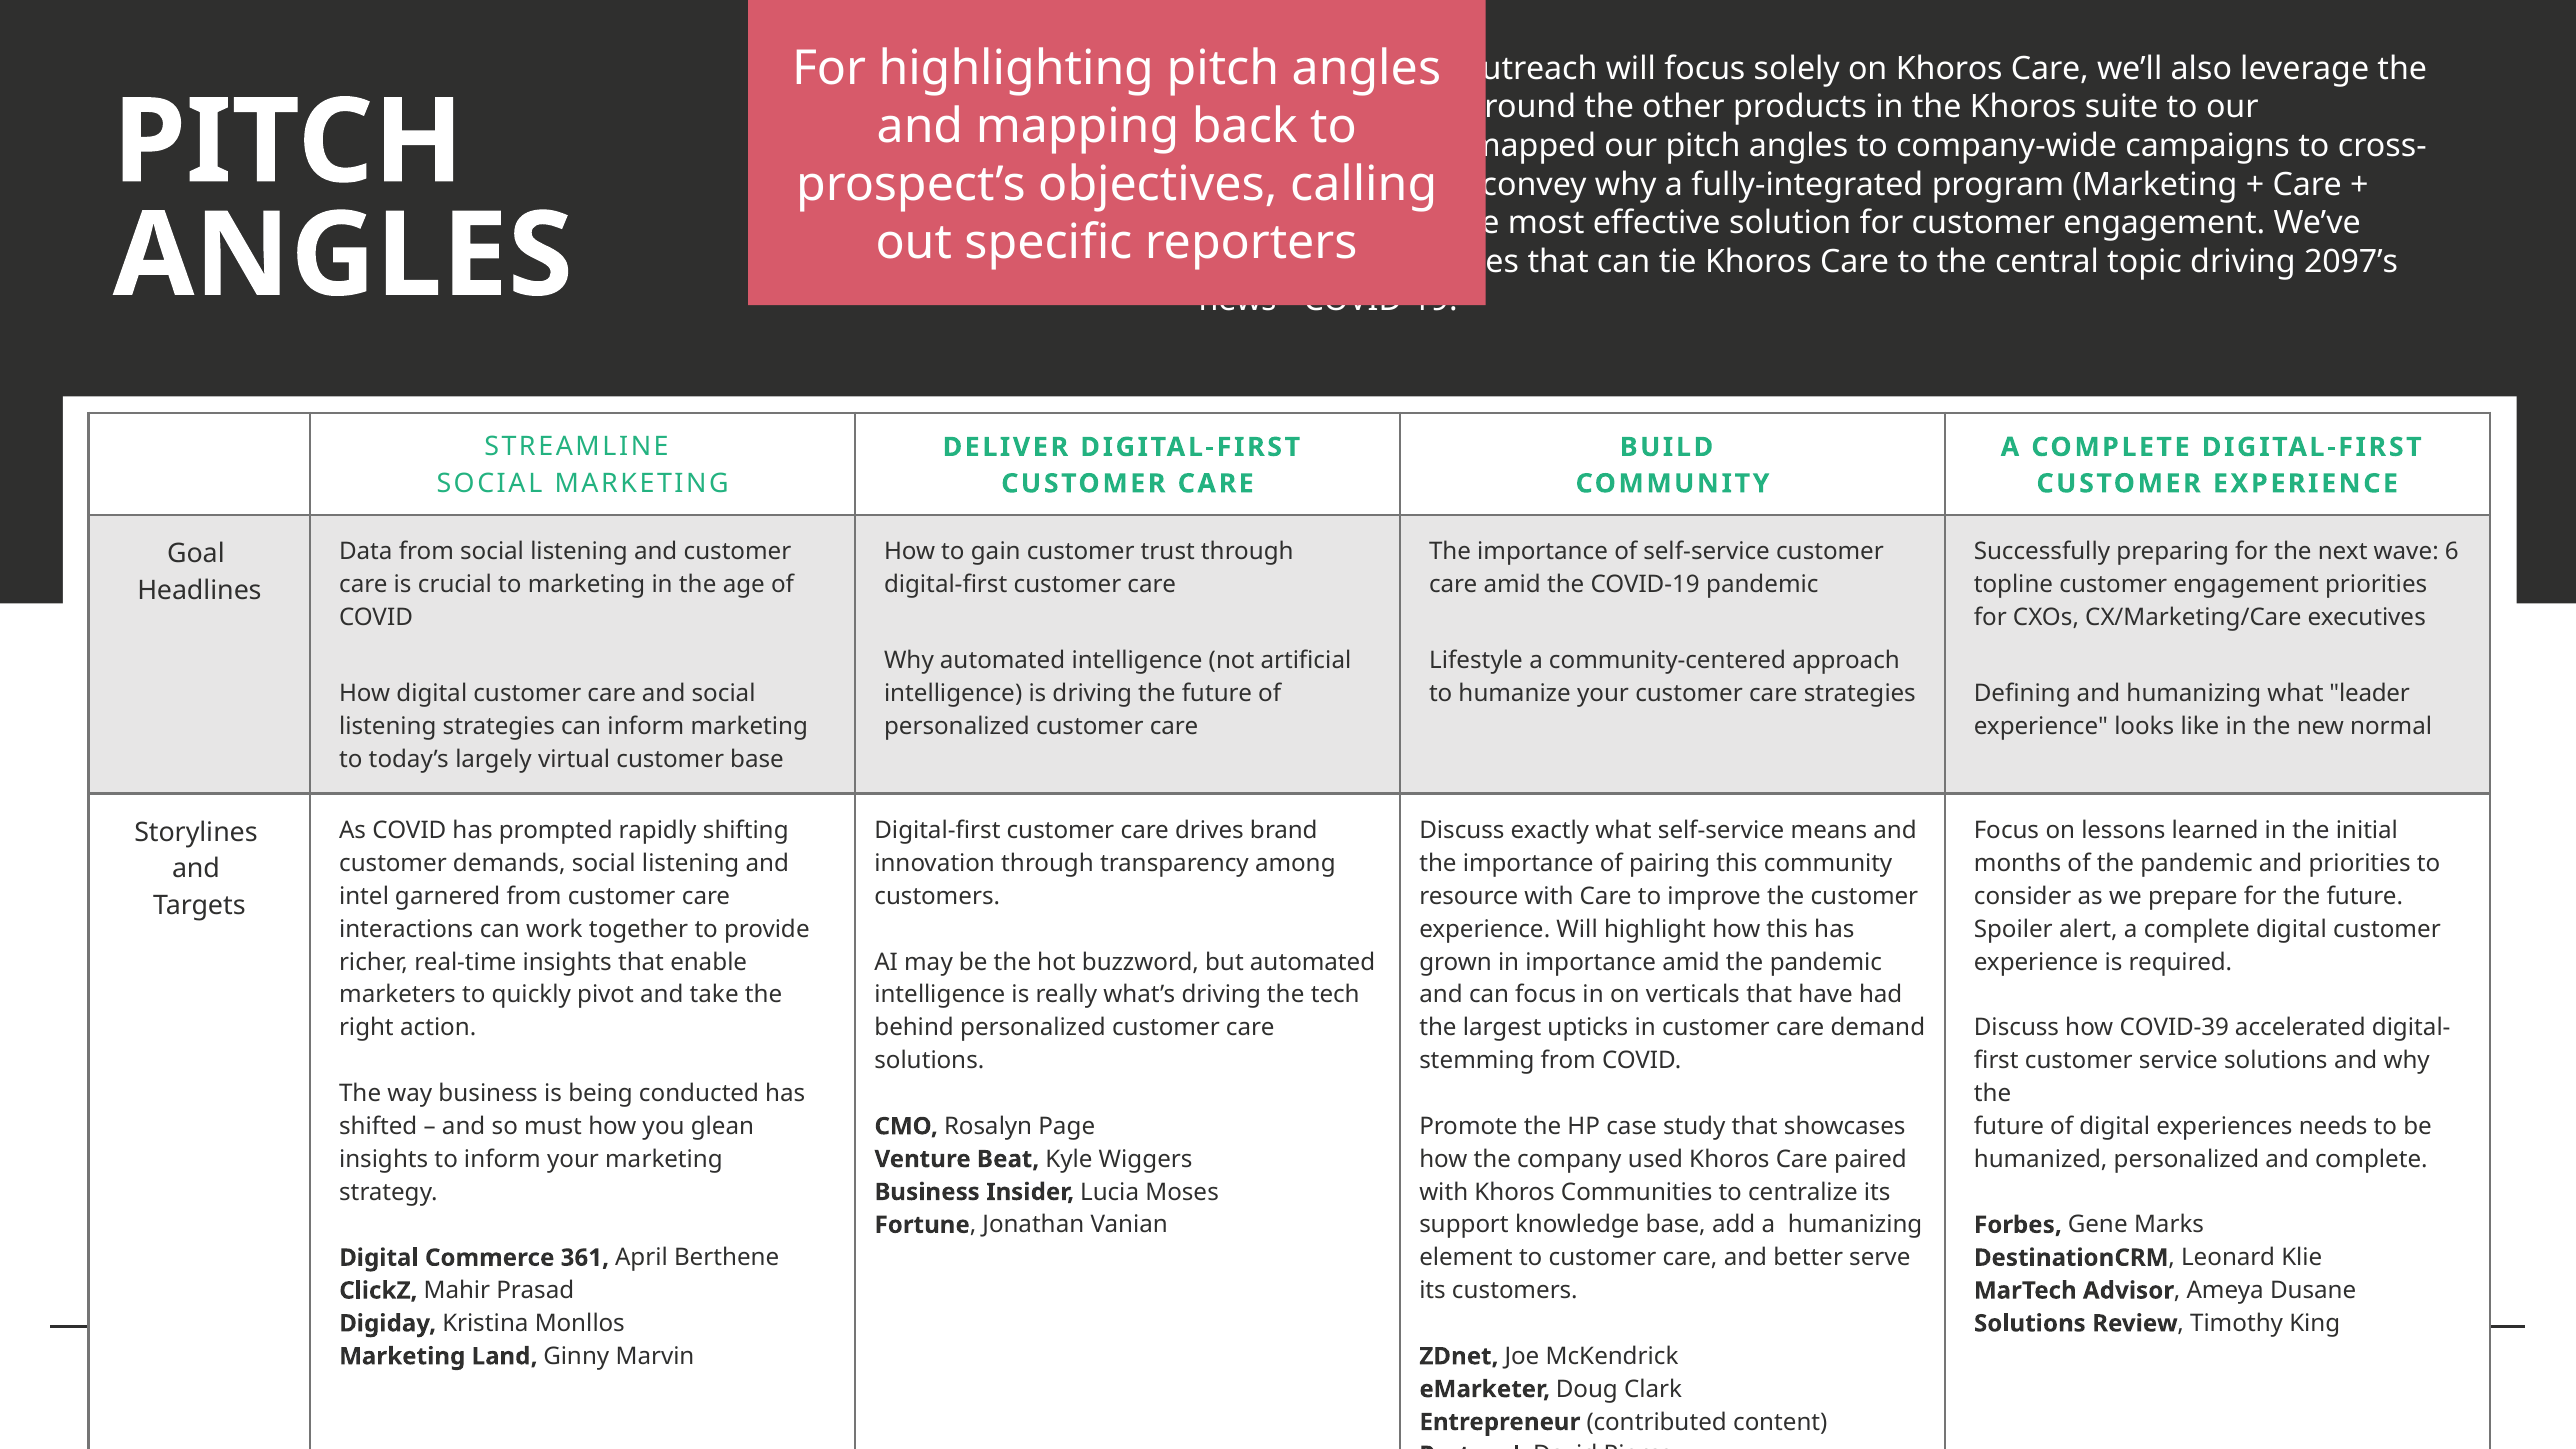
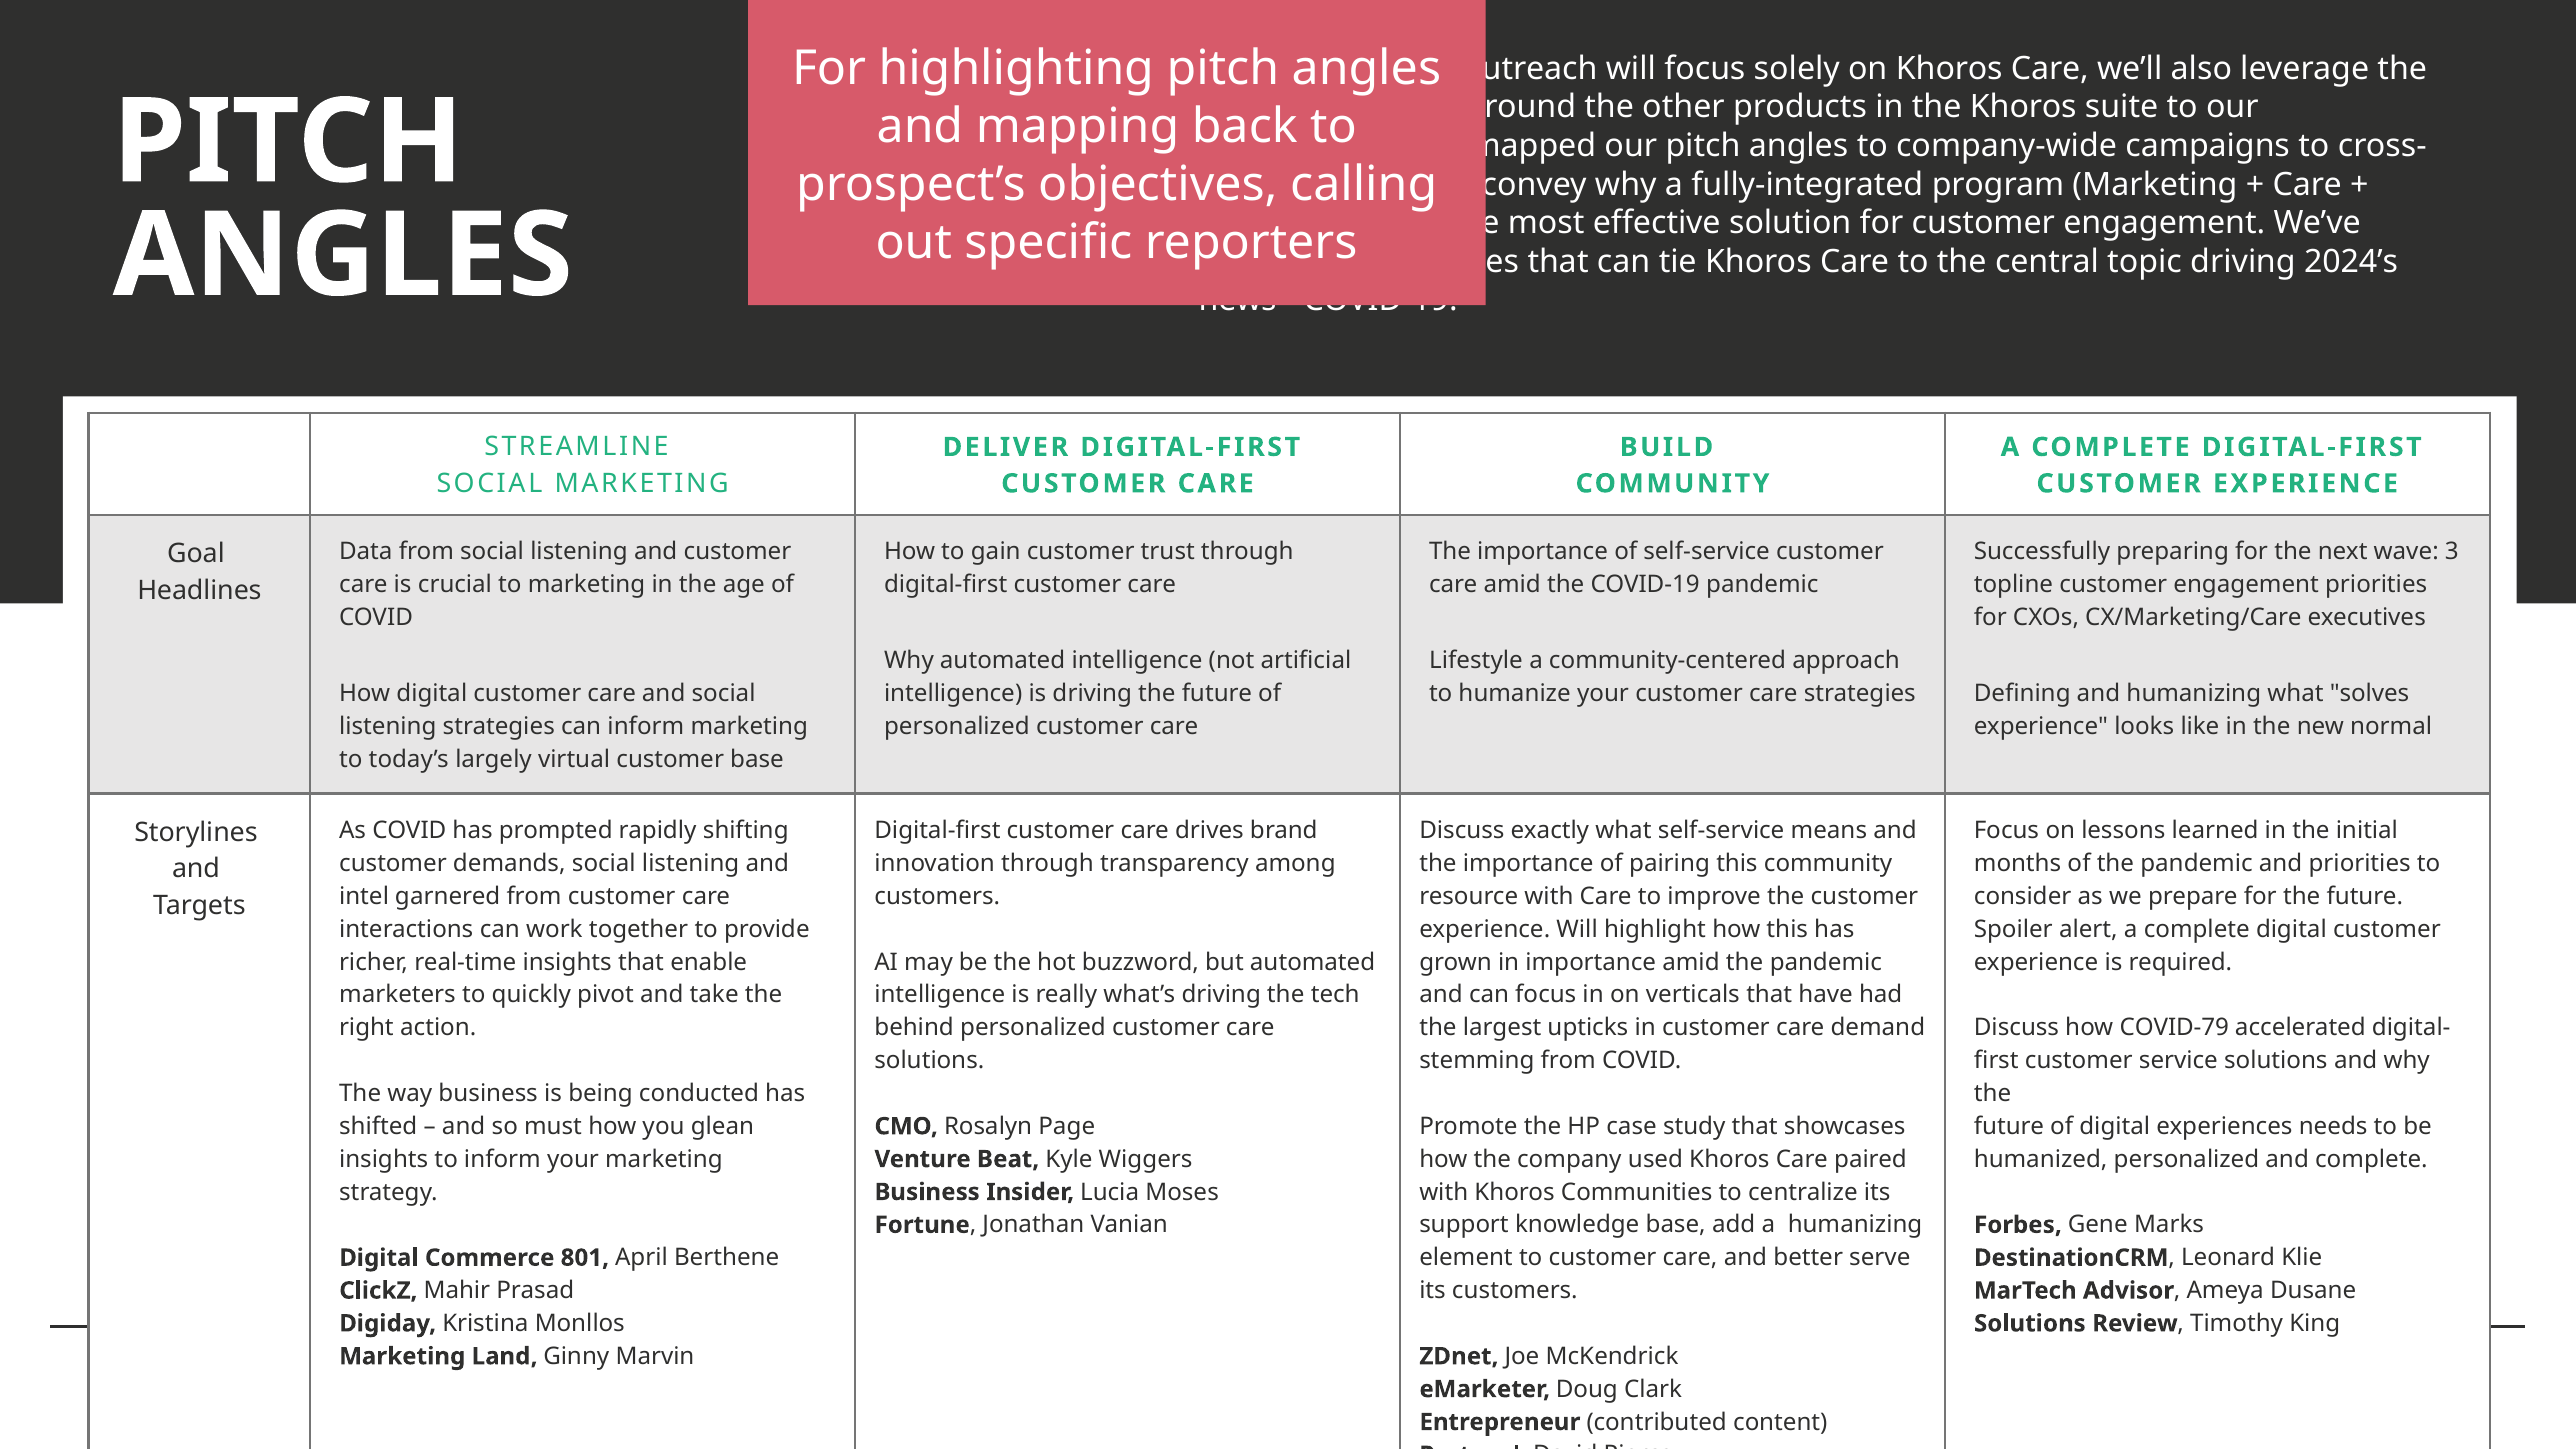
2097’s: 2097’s -> 2024’s
6: 6 -> 3
leader: leader -> solves
COVID-39: COVID-39 -> COVID-79
361: 361 -> 801
